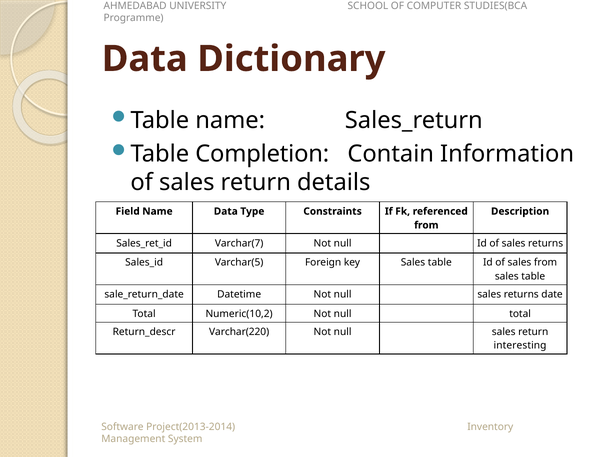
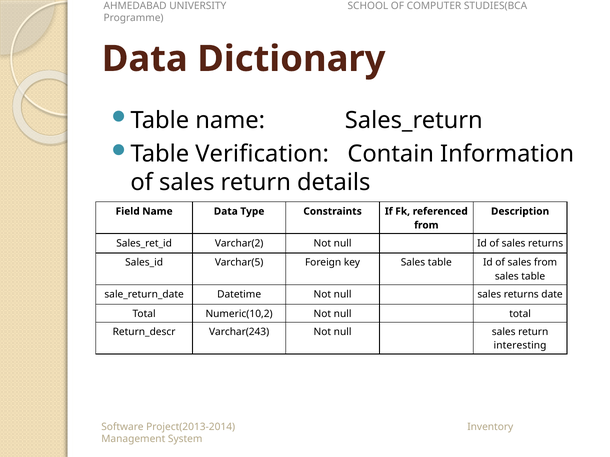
Completion: Completion -> Verification
Varchar(7: Varchar(7 -> Varchar(2
Varchar(220: Varchar(220 -> Varchar(243
